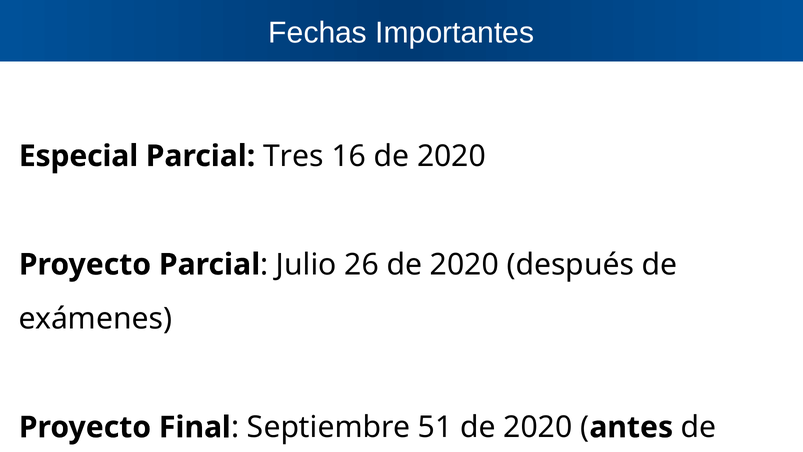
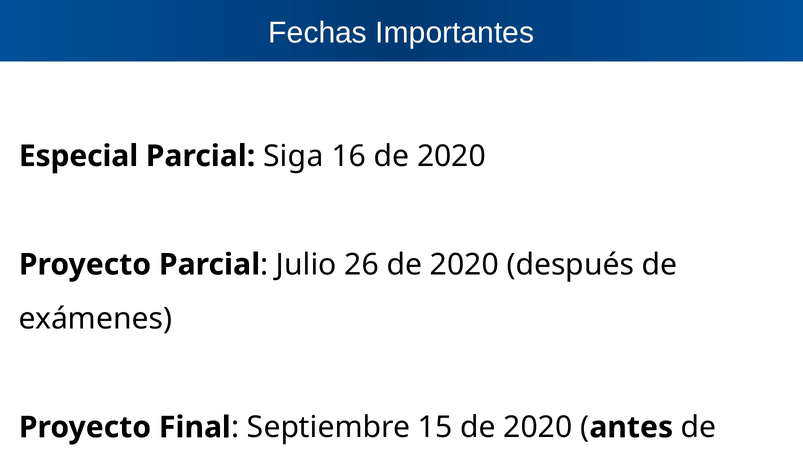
Tres: Tres -> Siga
51: 51 -> 15
